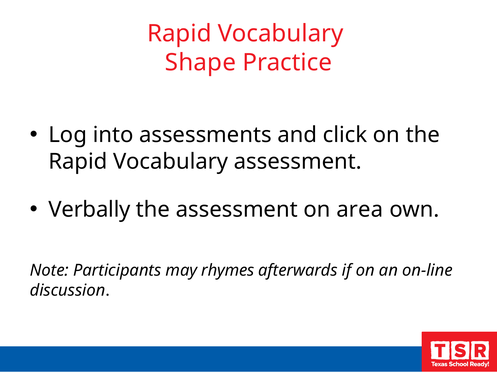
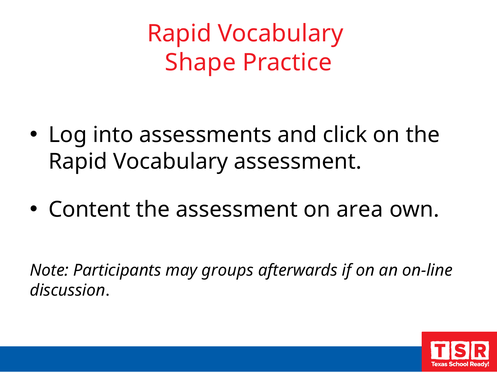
Verbally: Verbally -> Content
rhymes: rhymes -> groups
